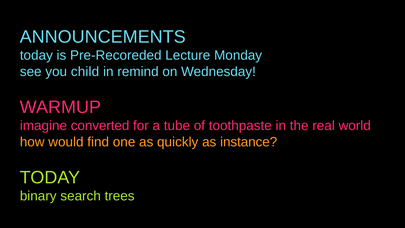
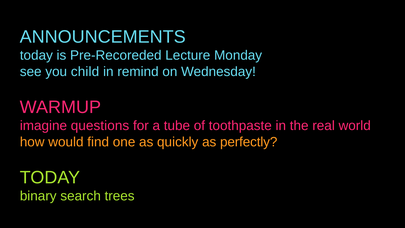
converted: converted -> questions
instance: instance -> perfectly
